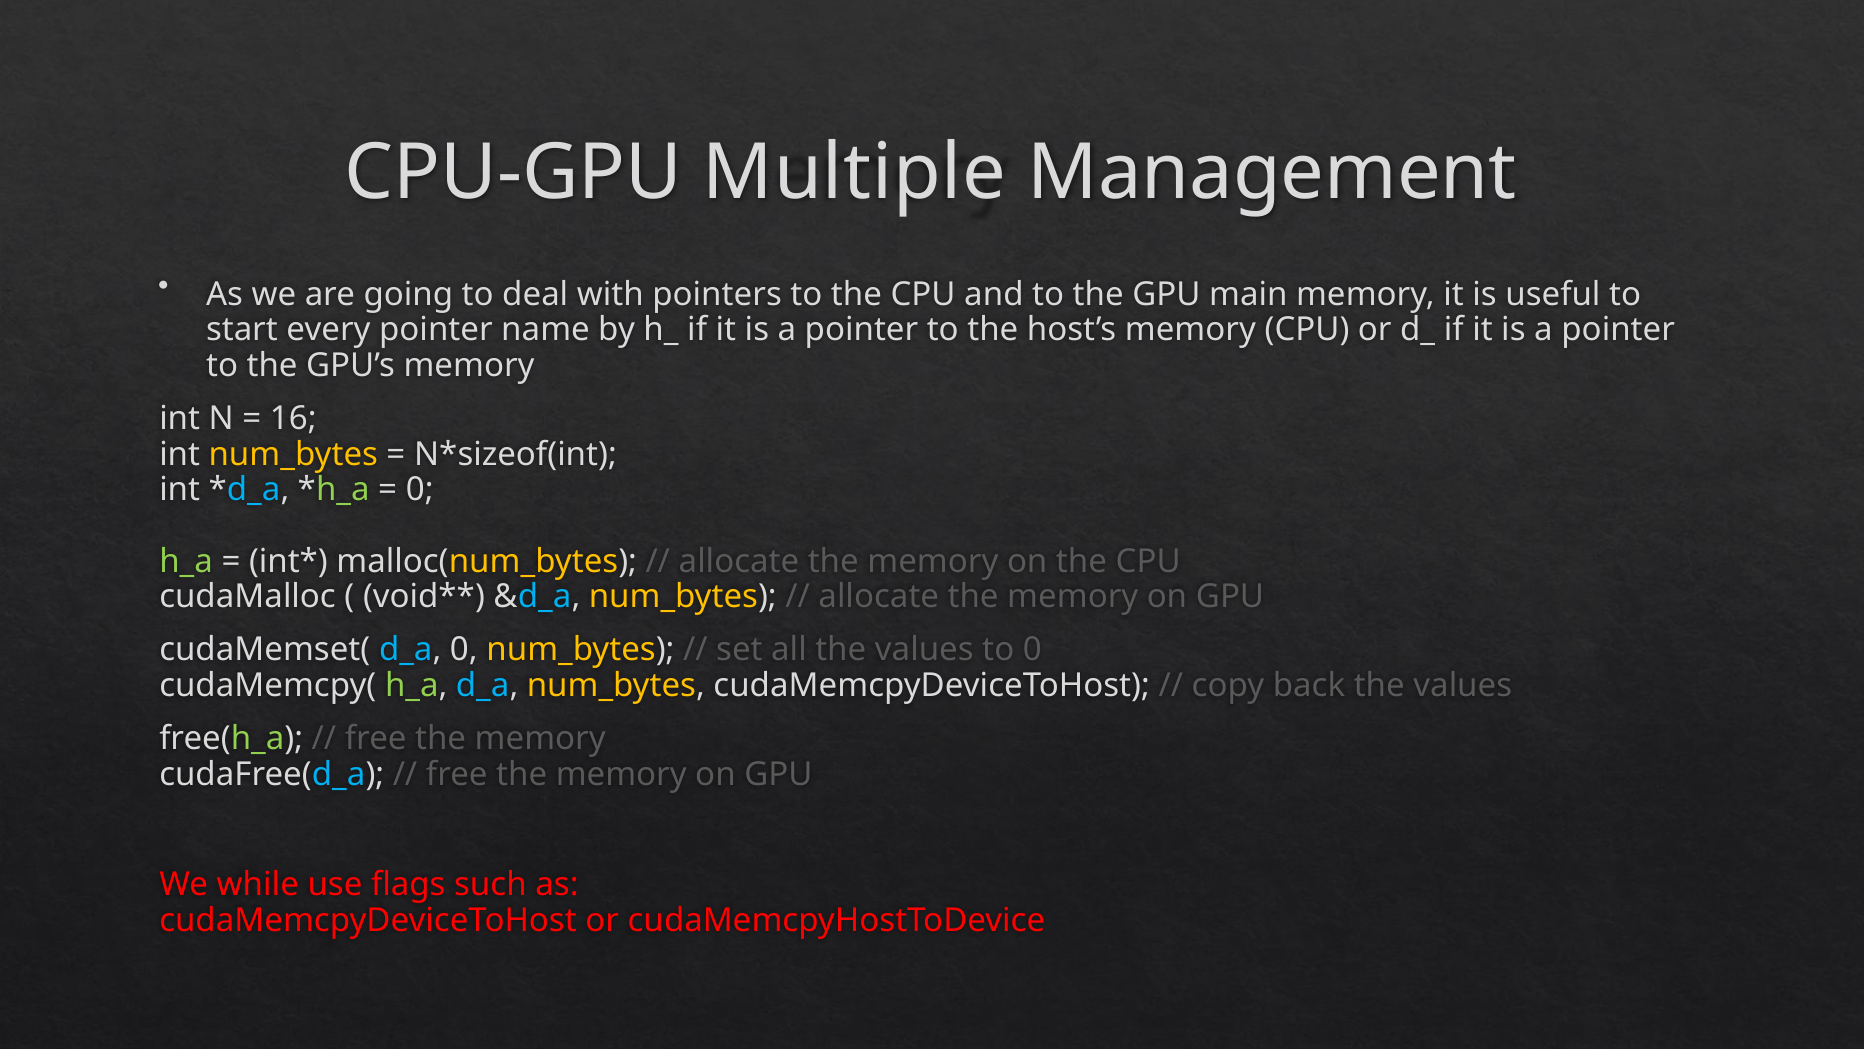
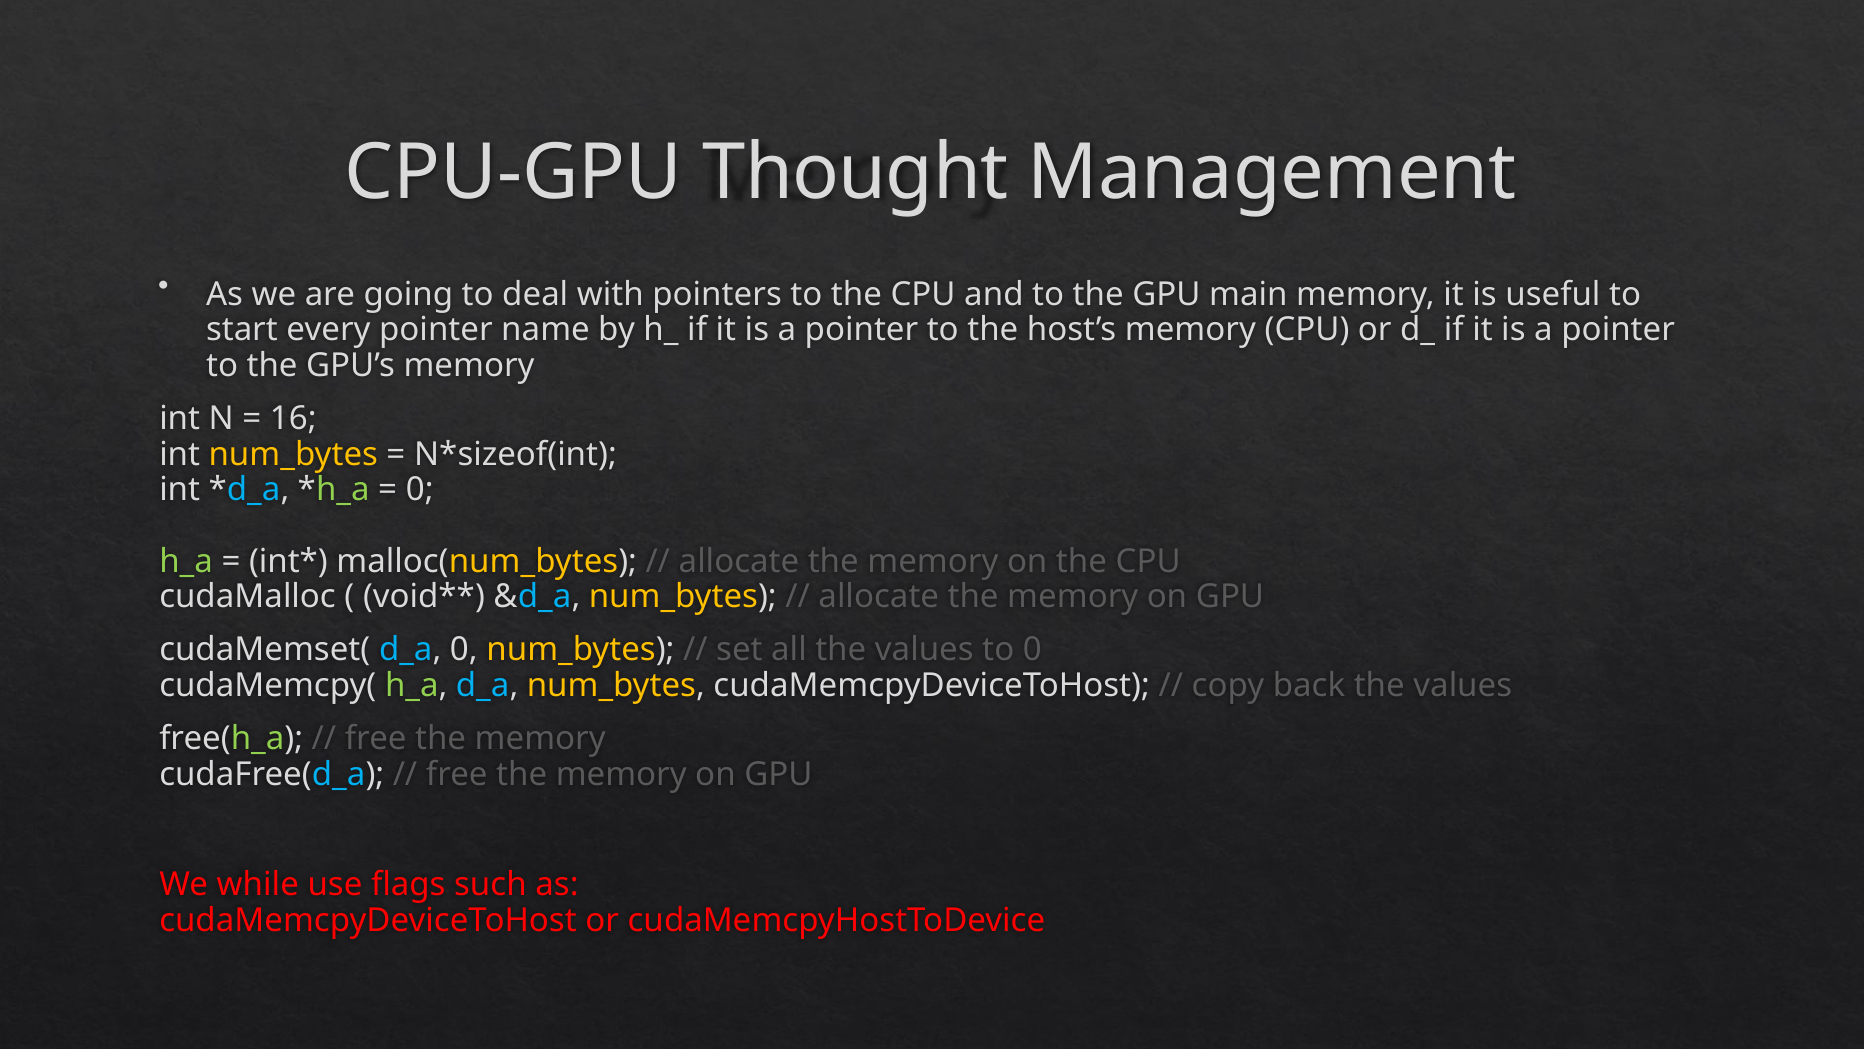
Multiple: Multiple -> Thought
